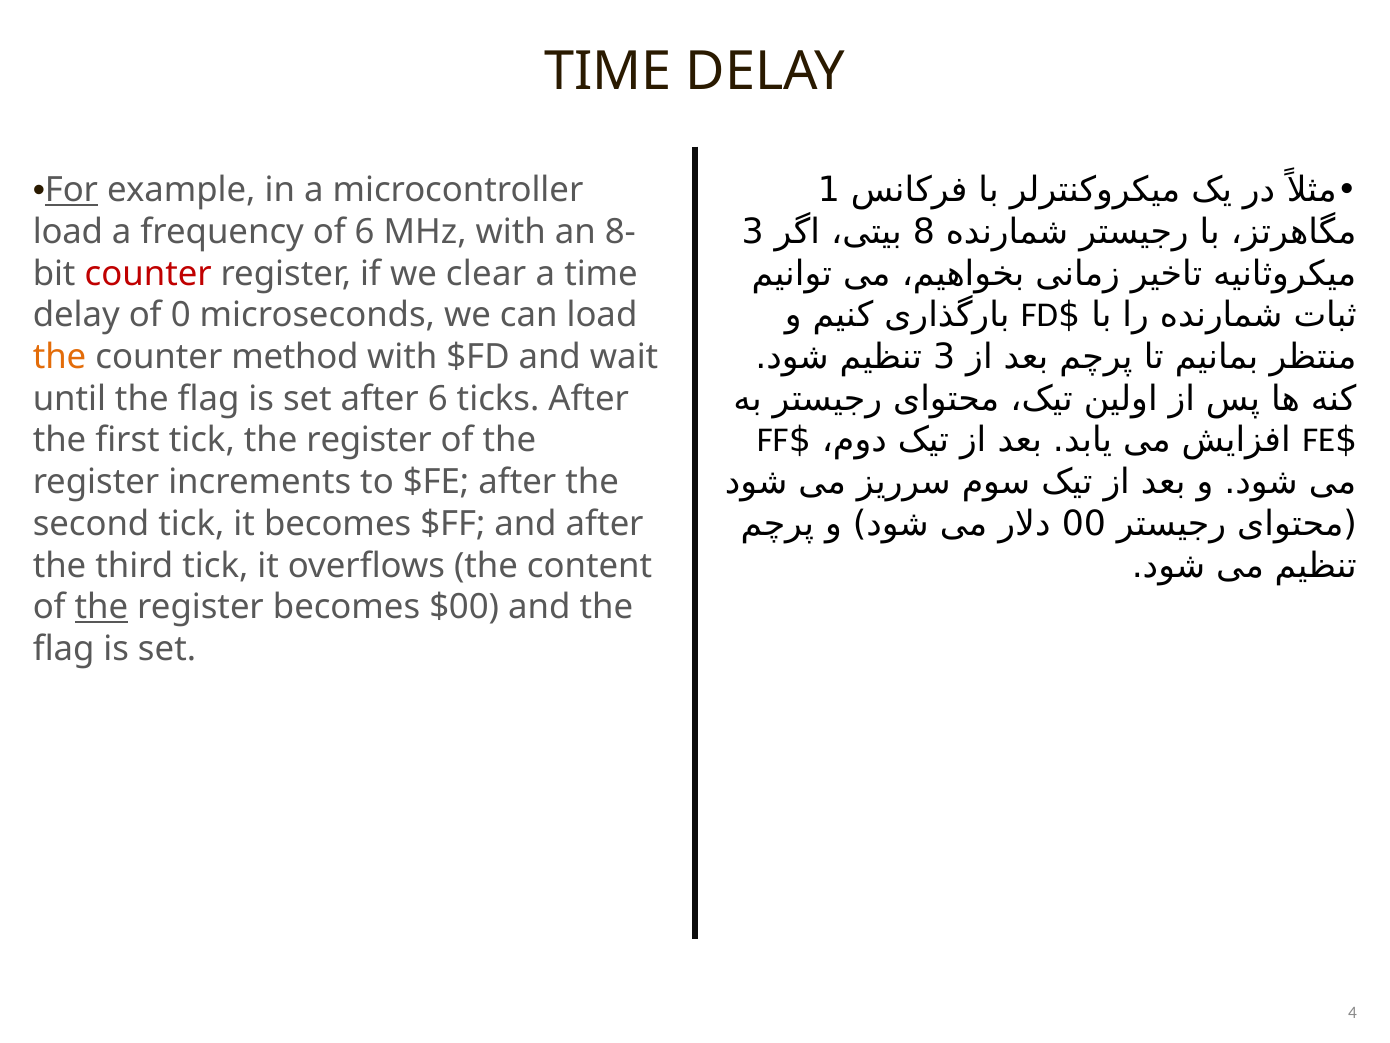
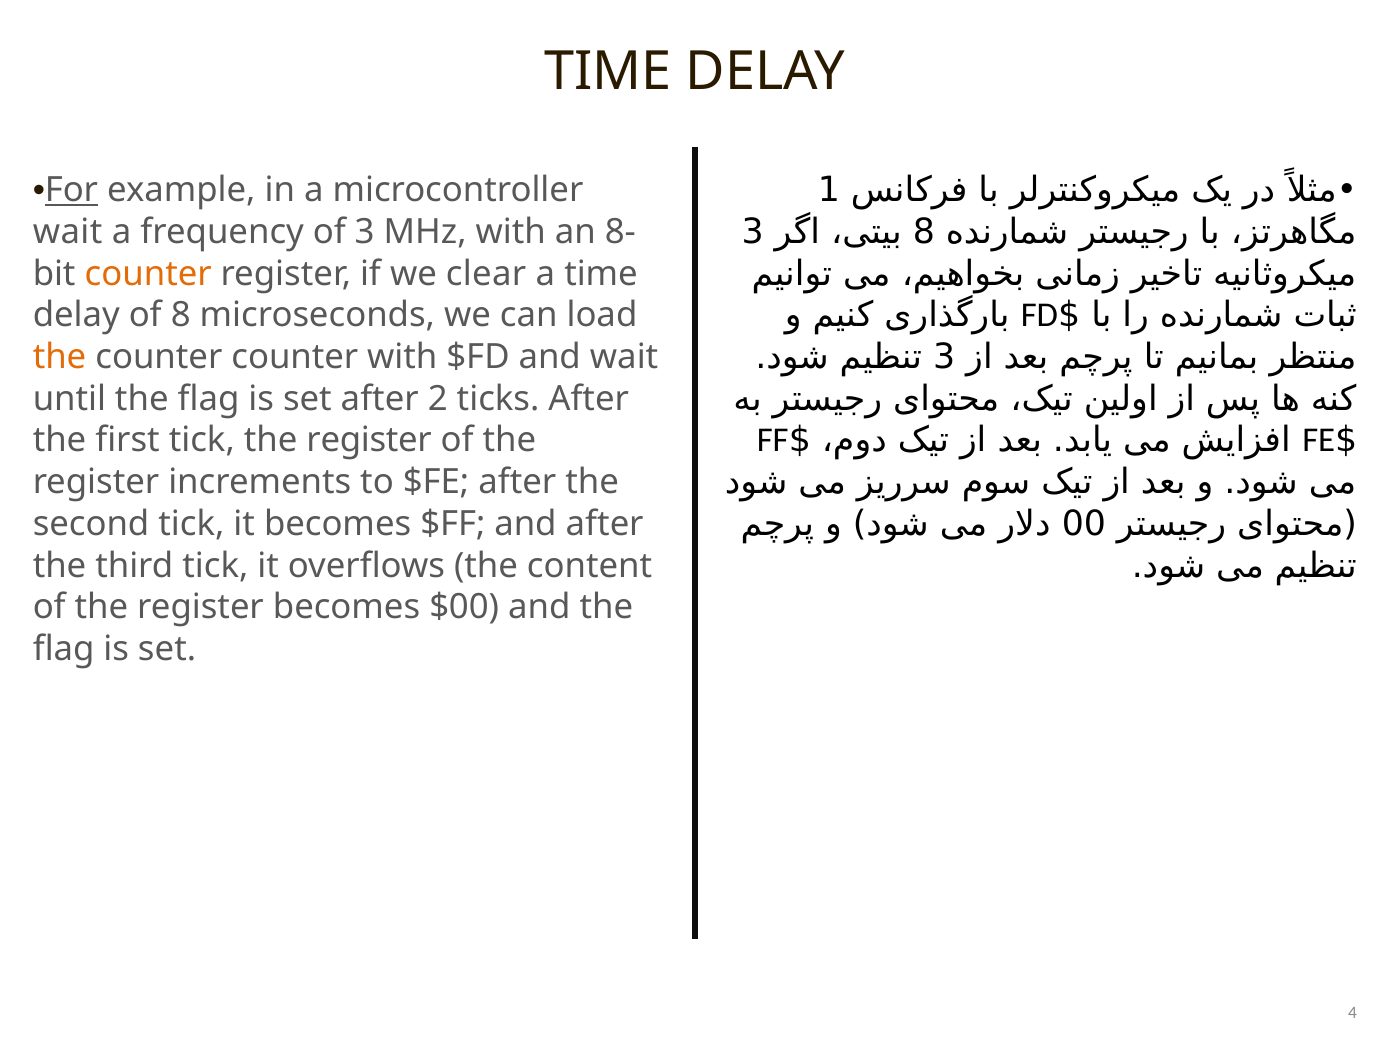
load at (68, 232): load -> wait
of 6: 6 -> 3
counter at (148, 273) colour: red -> orange
of 0: 0 -> 8
counter method: method -> counter
after 6: 6 -> 2
the at (101, 607) underline: present -> none
